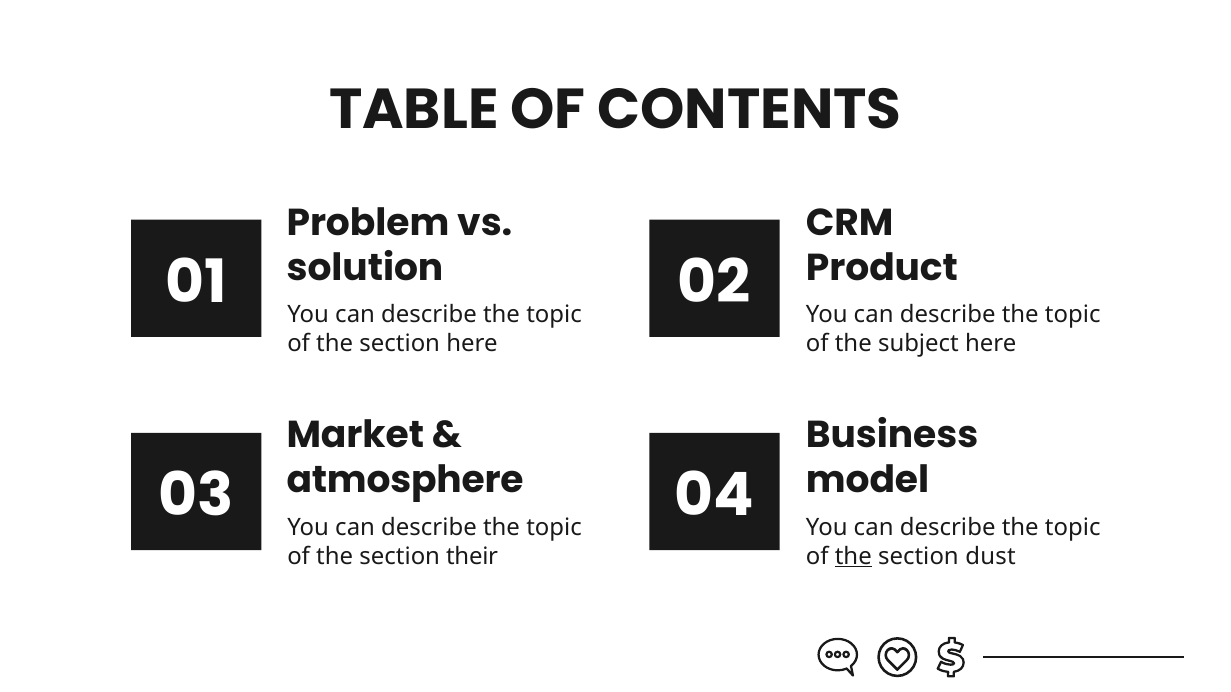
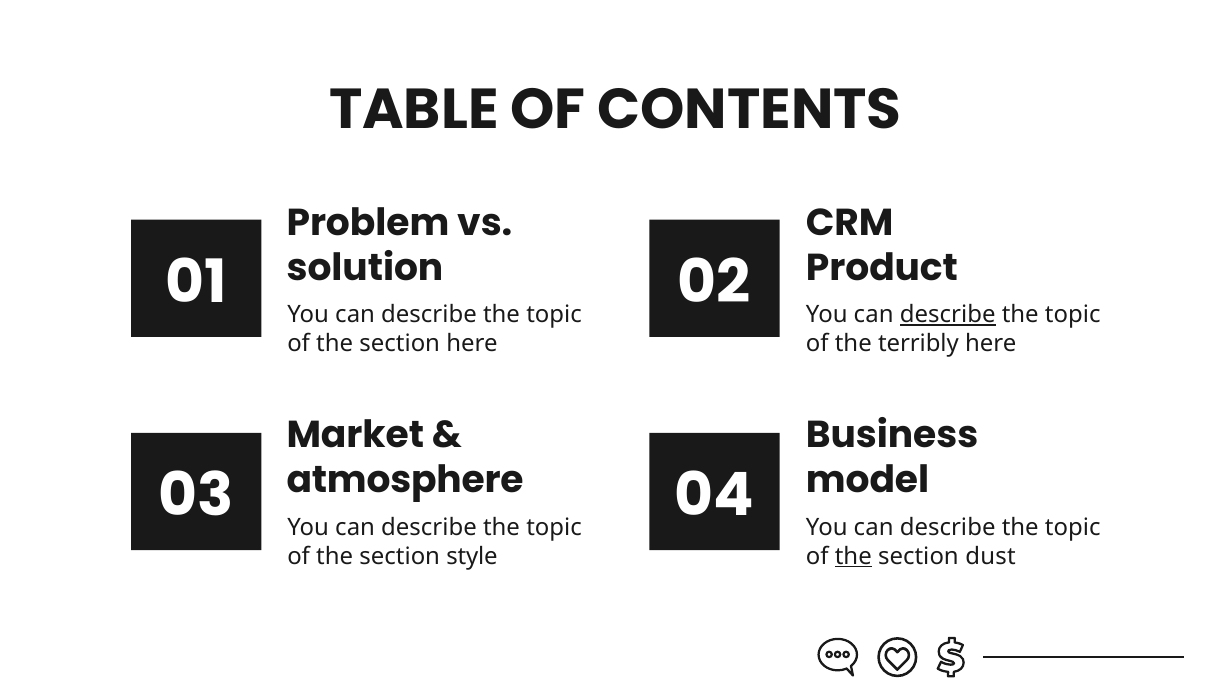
describe at (948, 315) underline: none -> present
subject: subject -> terribly
their: their -> style
